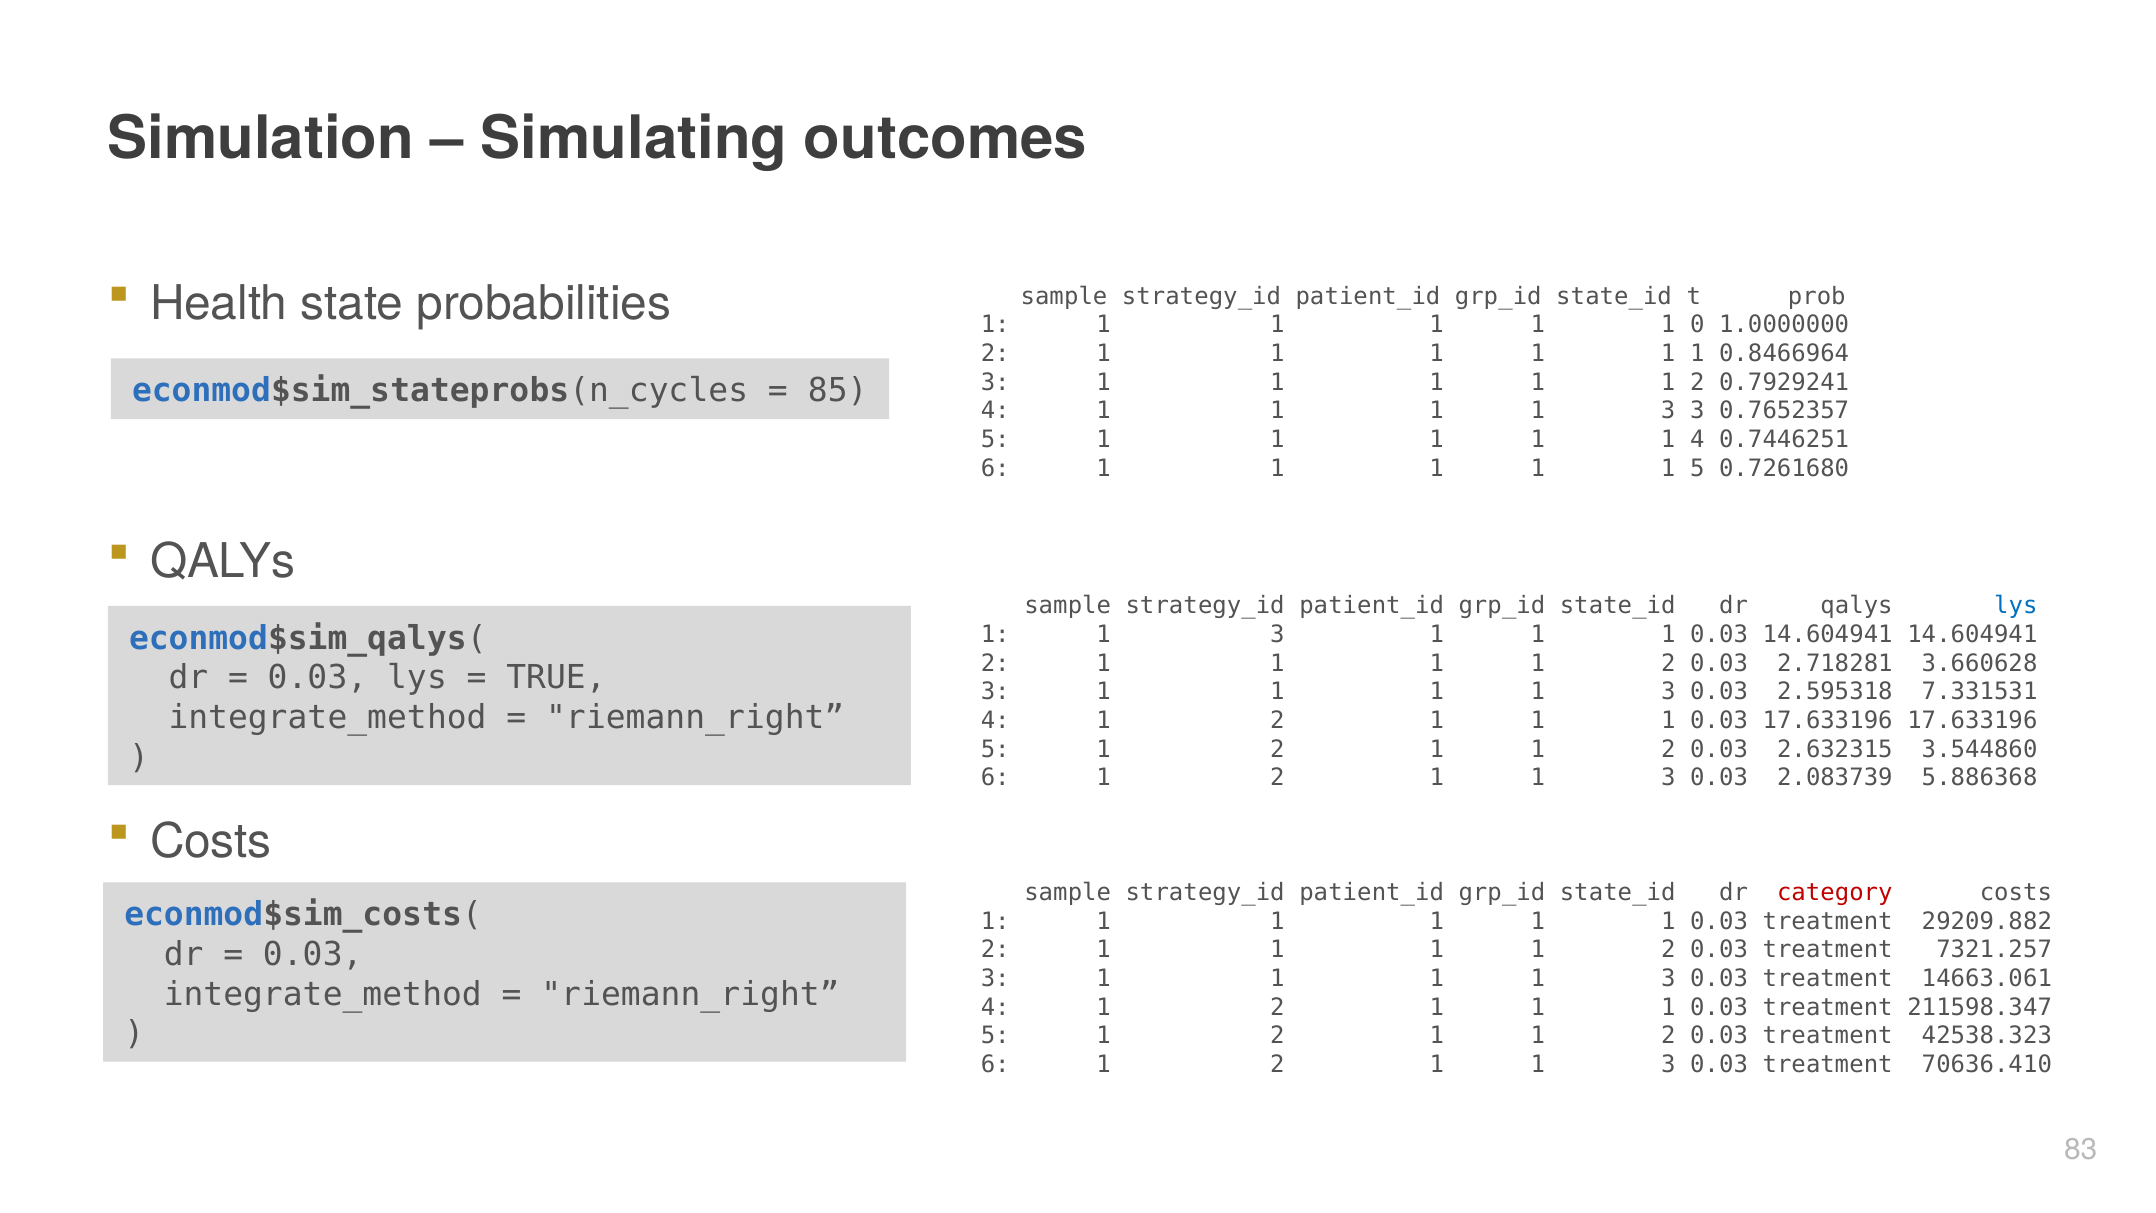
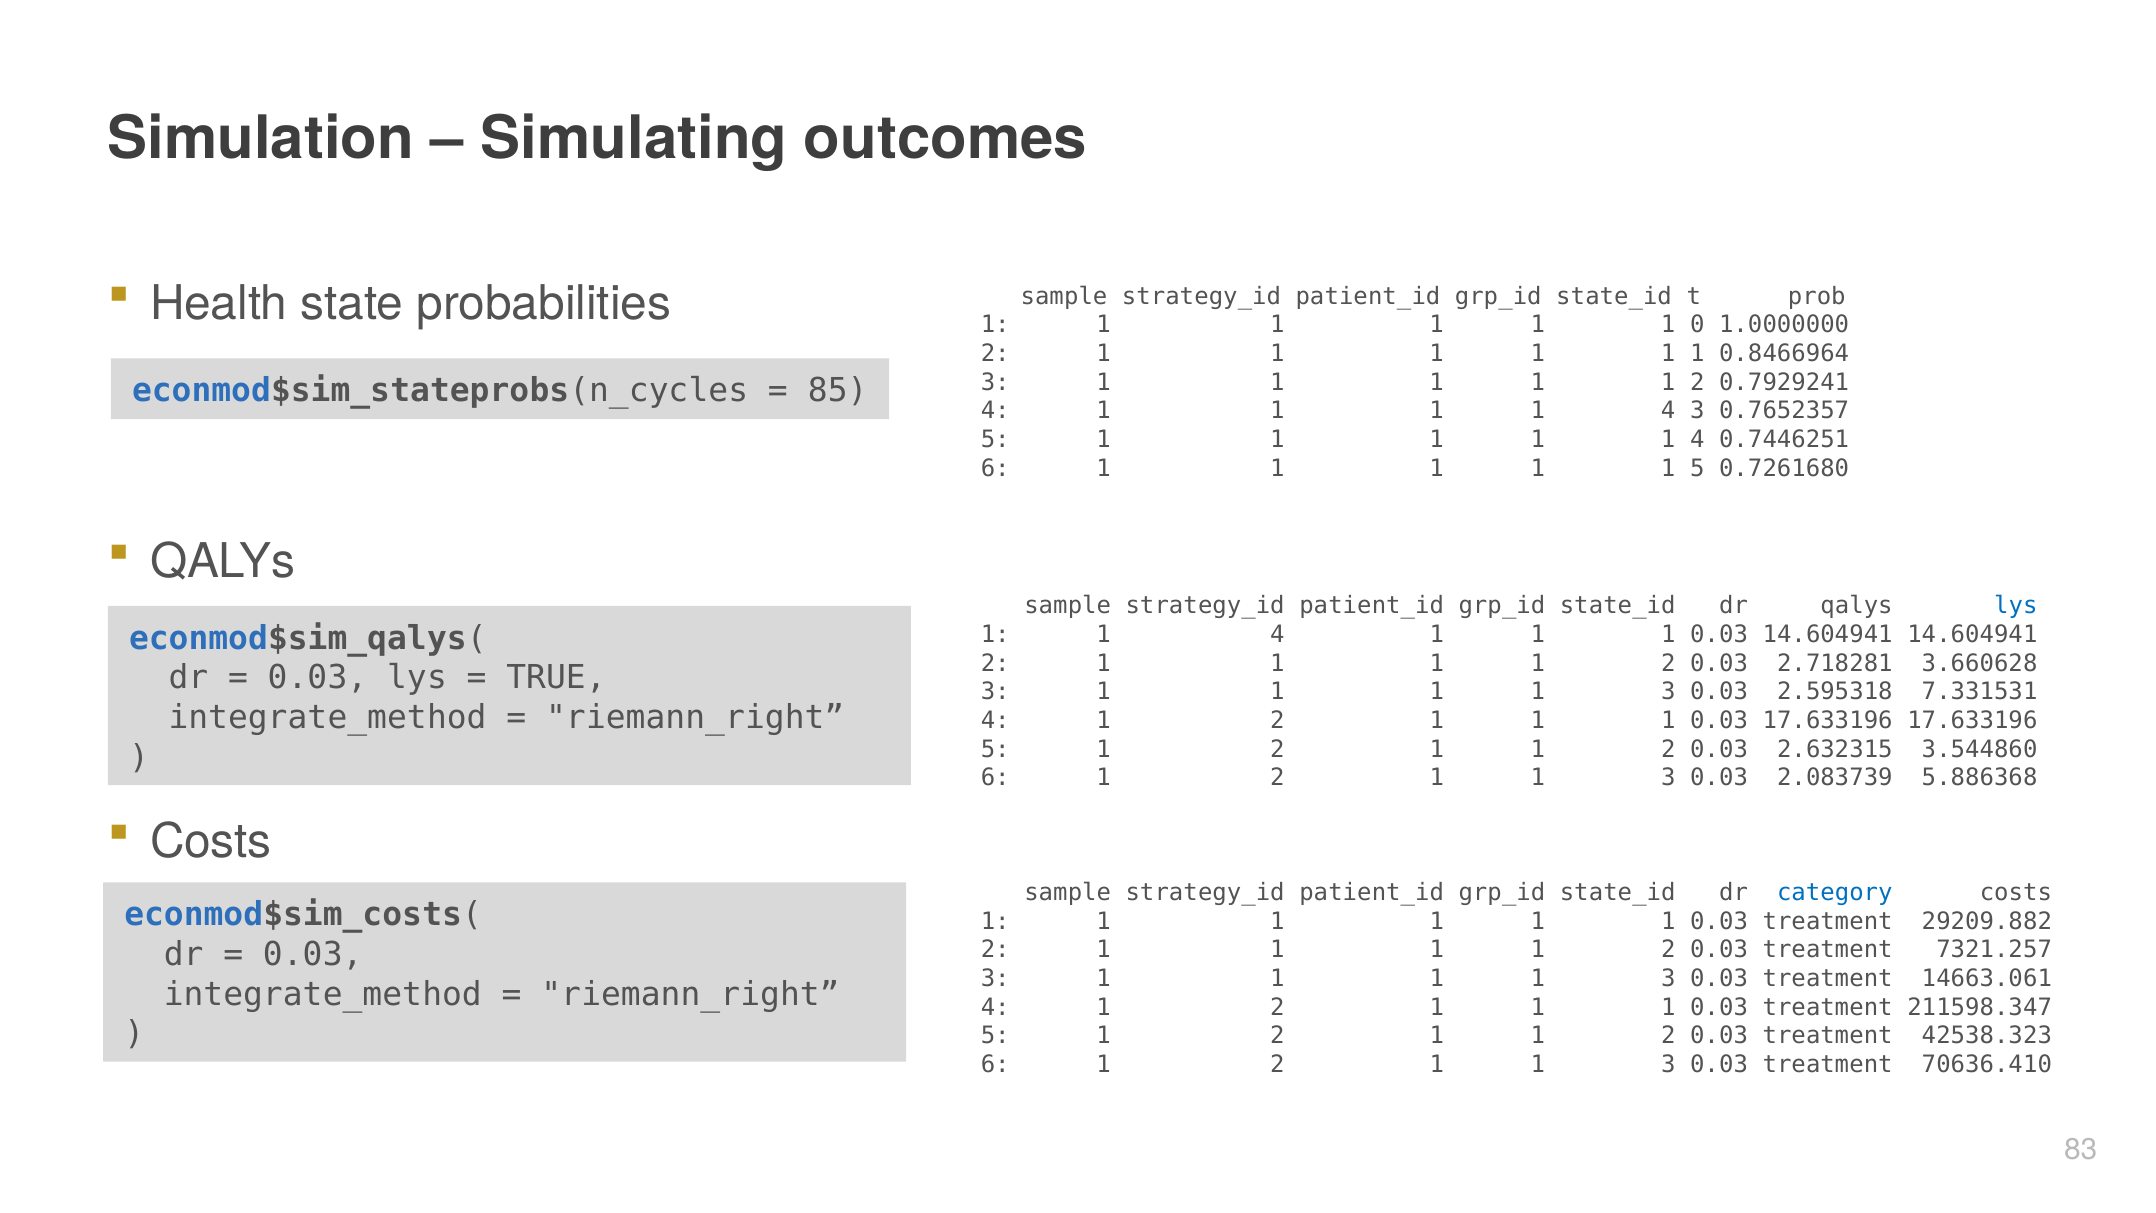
3 at (1668, 411): 3 -> 4
3 at (1277, 634): 3 -> 4
category colour: red -> blue
